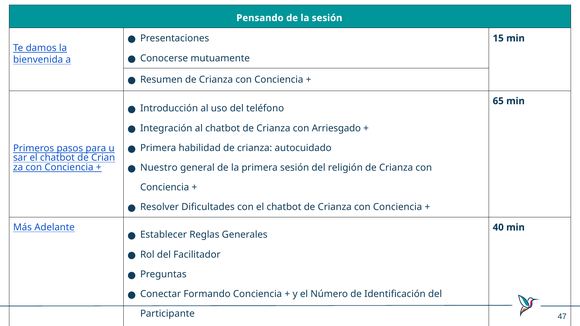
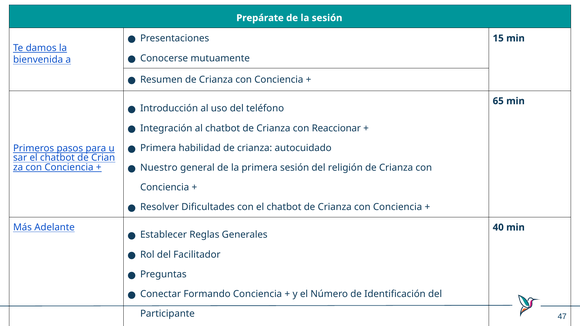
Pensando: Pensando -> Prepárate
Arriesgado: Arriesgado -> Reaccionar
